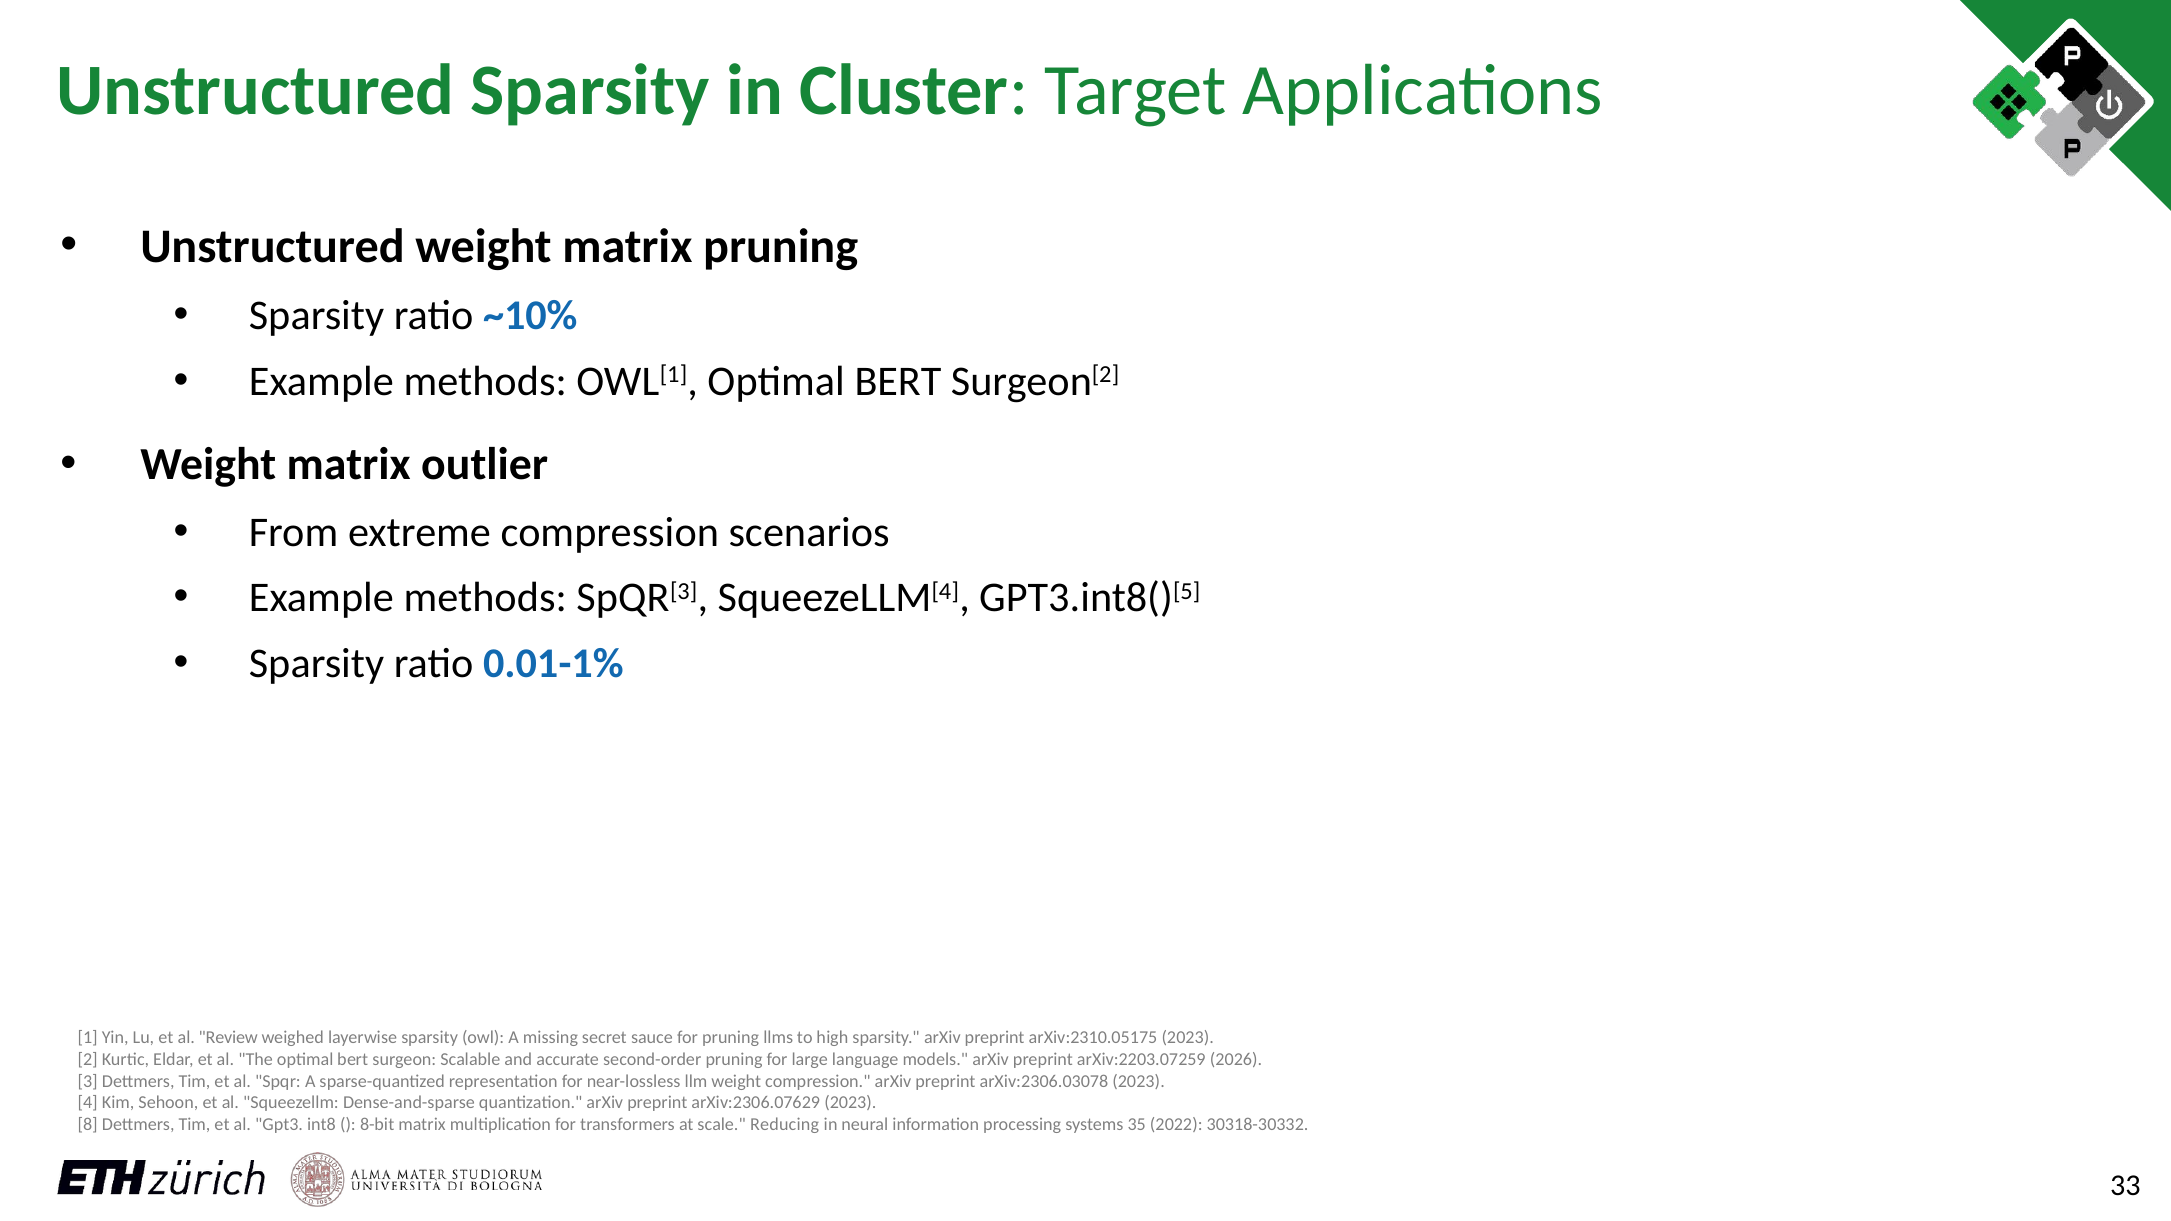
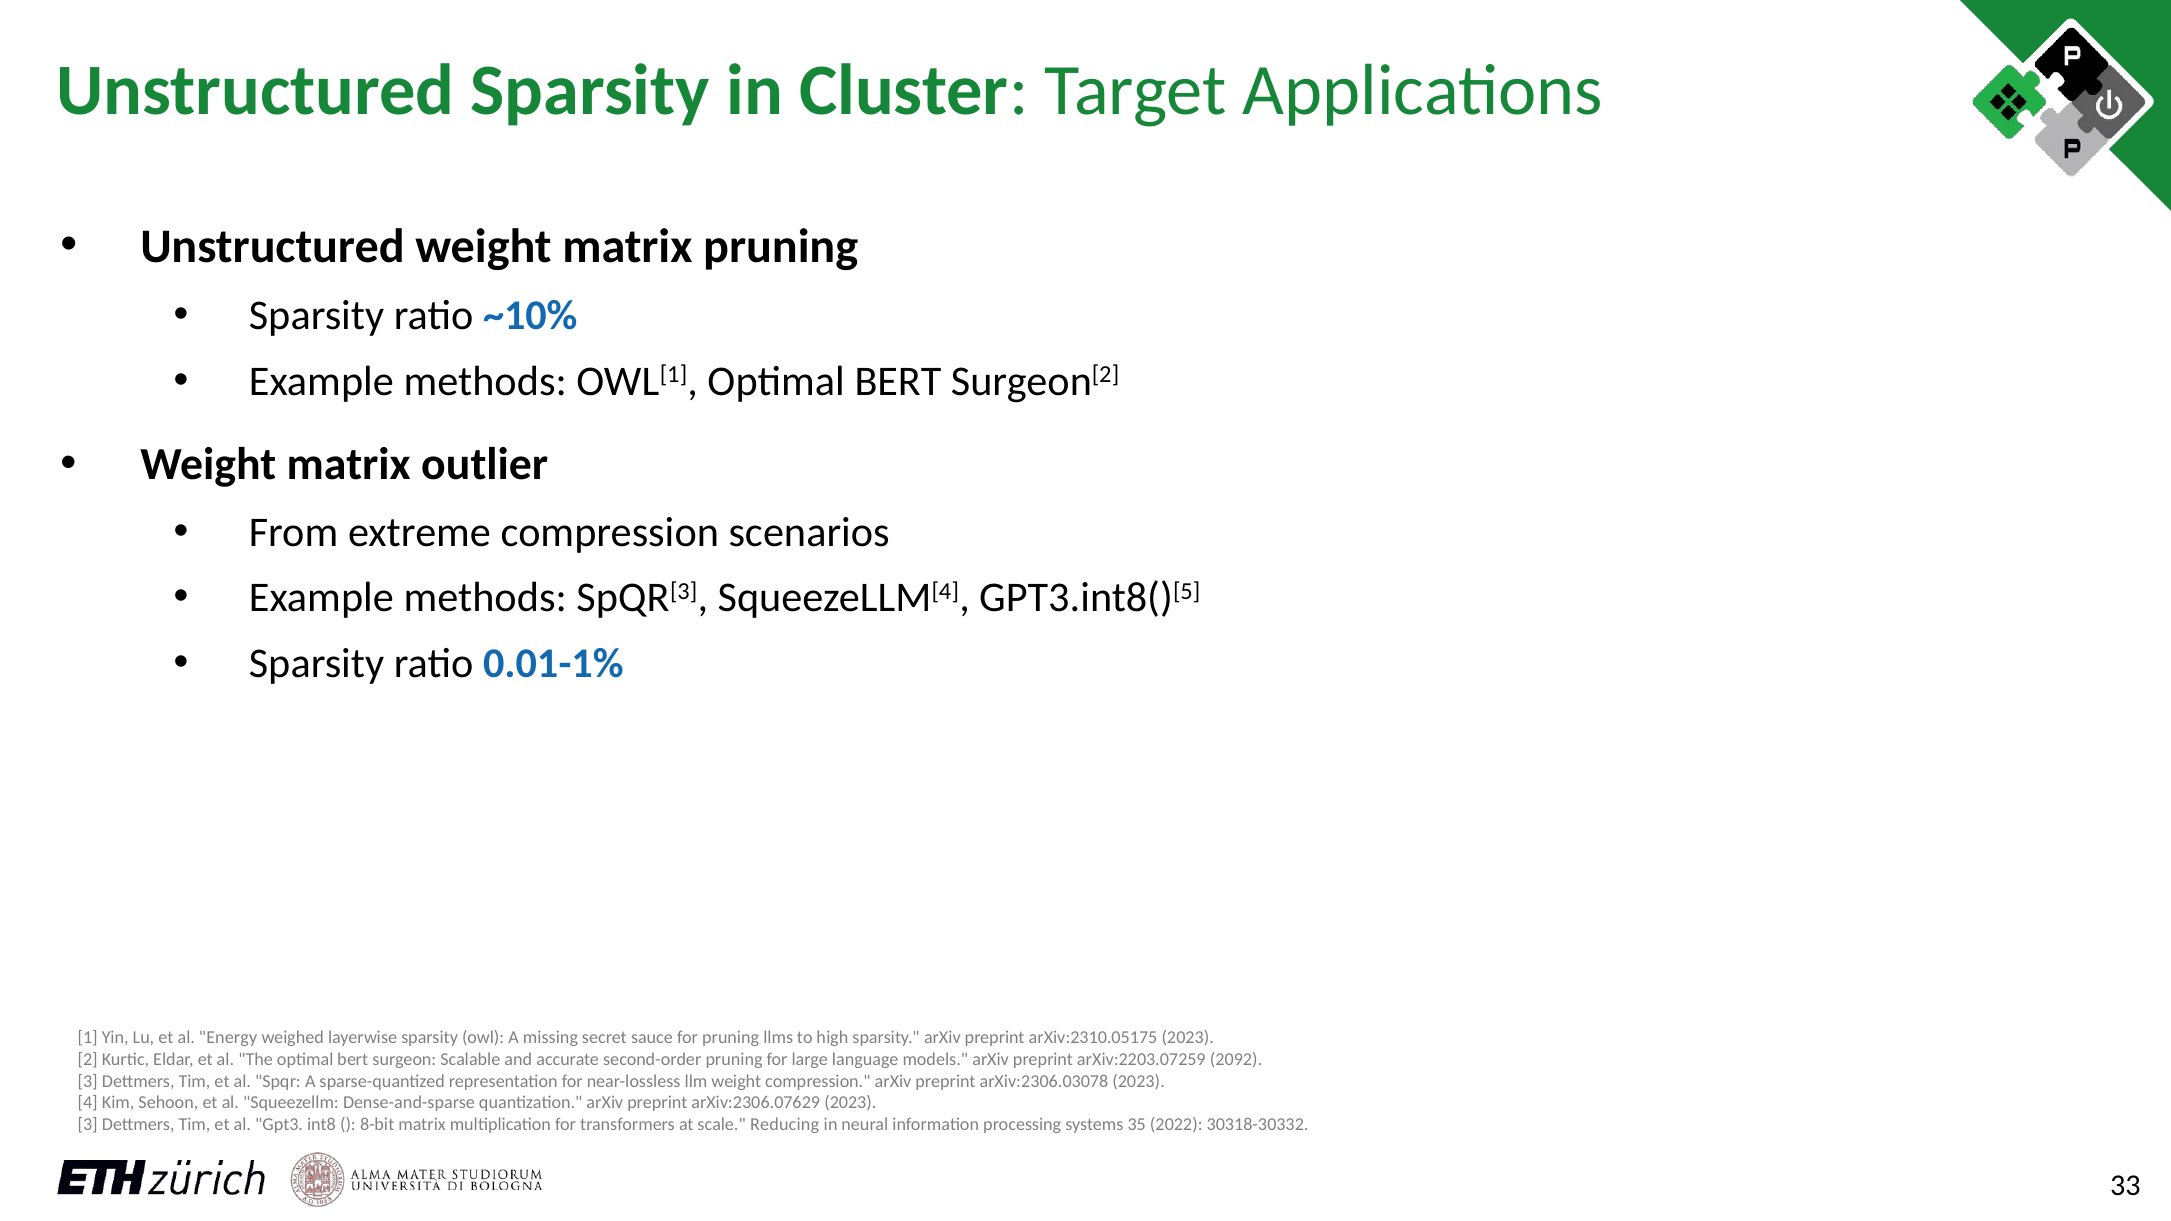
Review: Review -> Energy
2026: 2026 -> 2092
8 at (88, 1125): 8 -> 3
